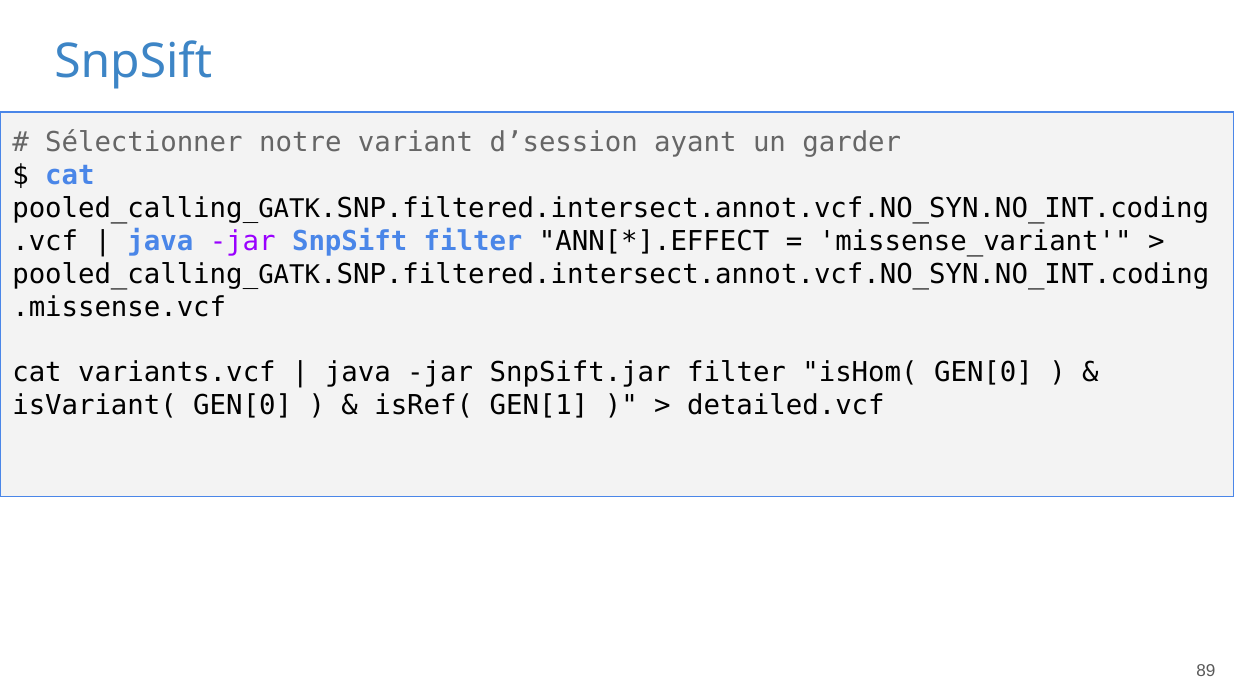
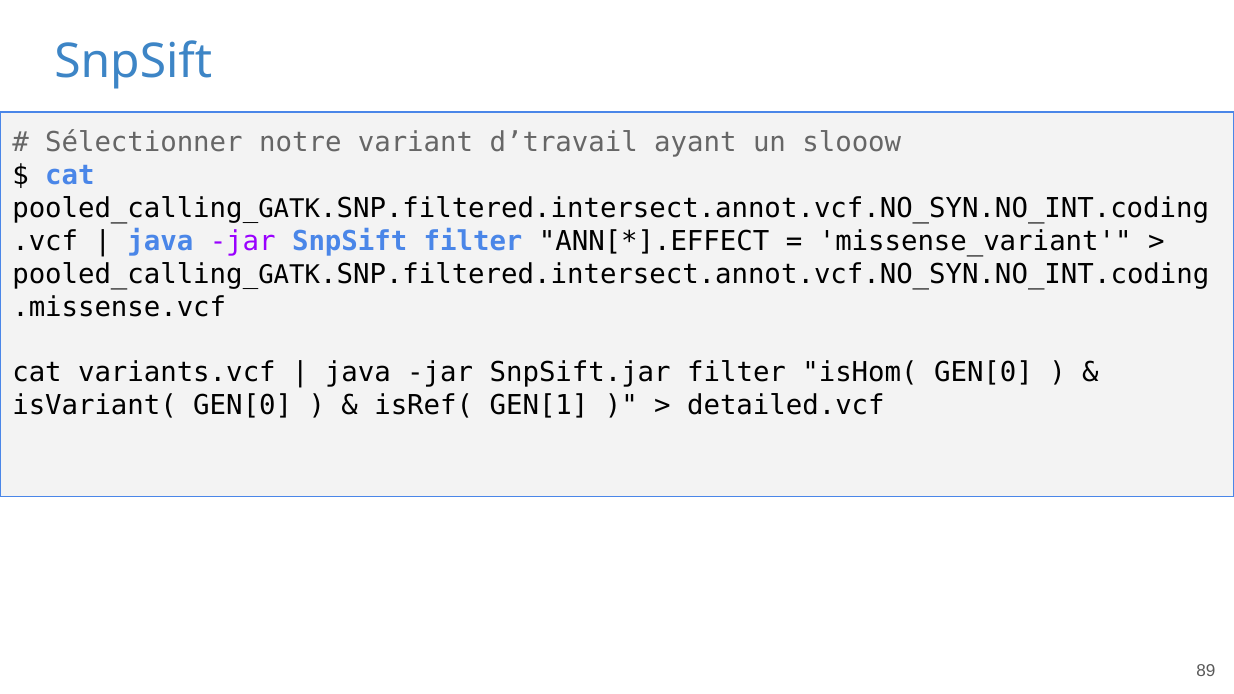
d’session: d’session -> d’travail
garder: garder -> slooow
